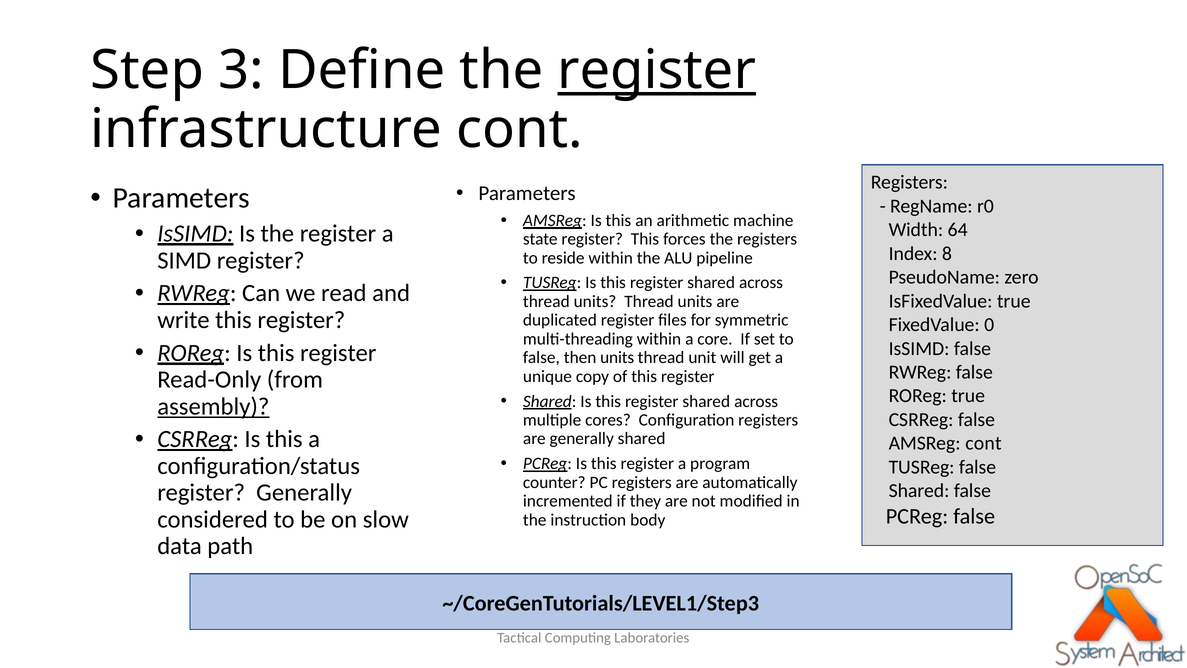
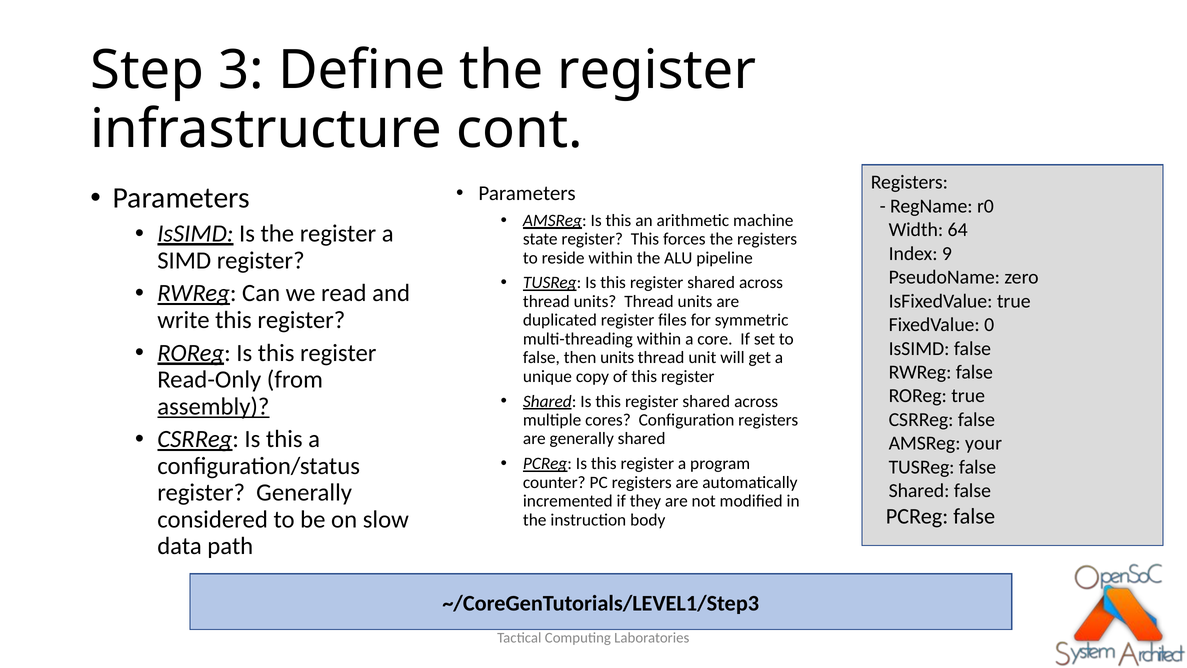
register at (657, 70) underline: present -> none
8: 8 -> 9
AMSReg cont: cont -> your
